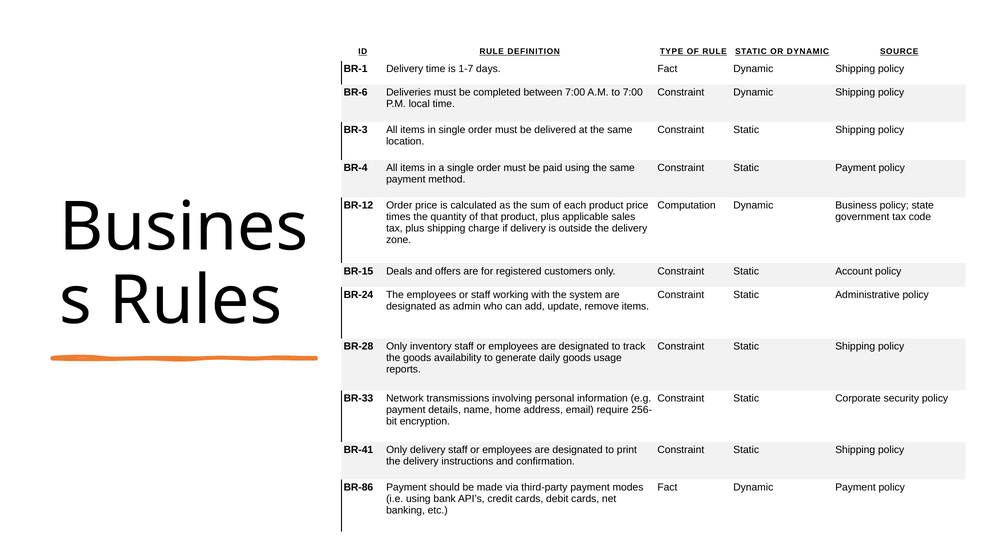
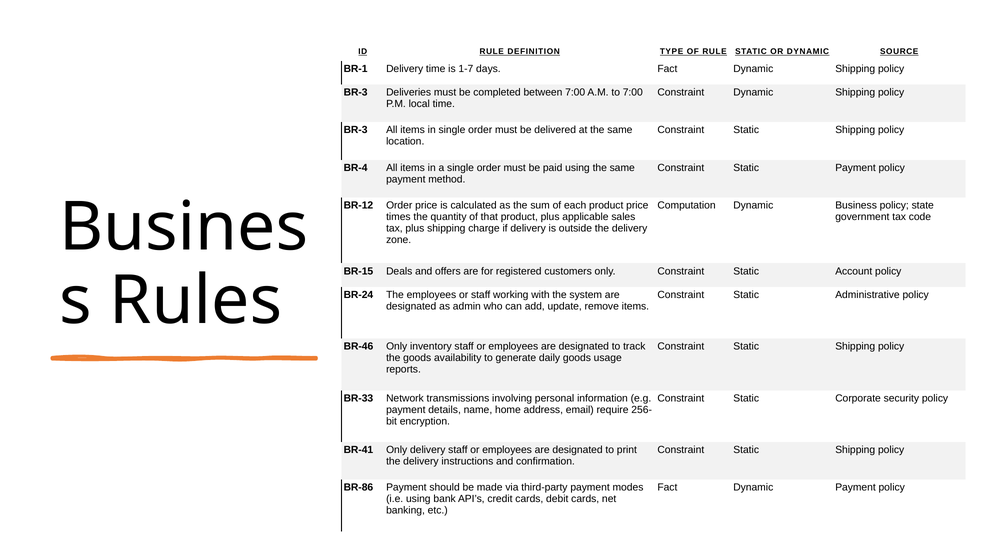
BR-6 at (356, 92): BR-6 -> BR-3
BR-28: BR-28 -> BR-46
